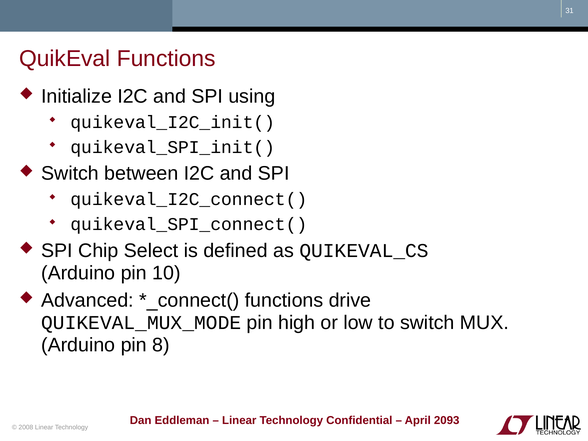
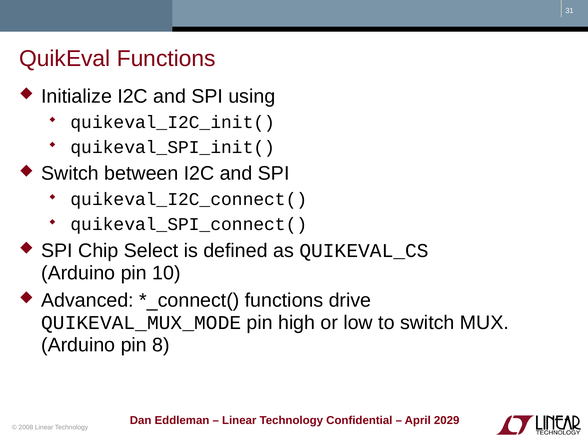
2093: 2093 -> 2029
